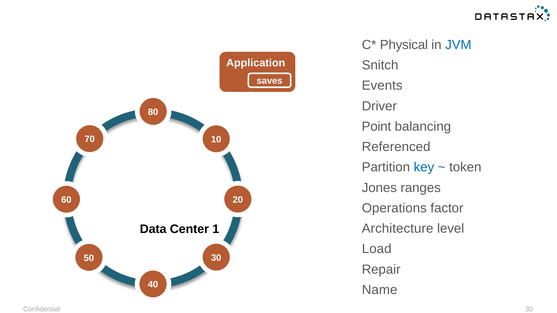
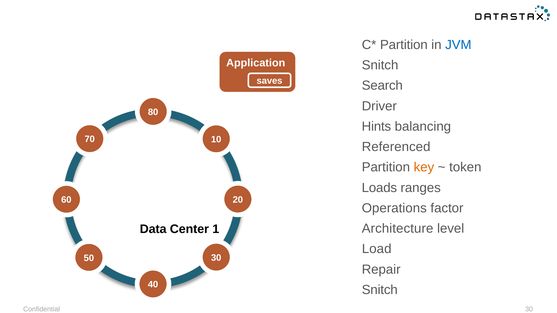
Physical at (404, 45): Physical -> Partition
Events: Events -> Search
Point: Point -> Hints
key colour: blue -> orange
Jones: Jones -> Loads
Name at (380, 290): Name -> Snitch
